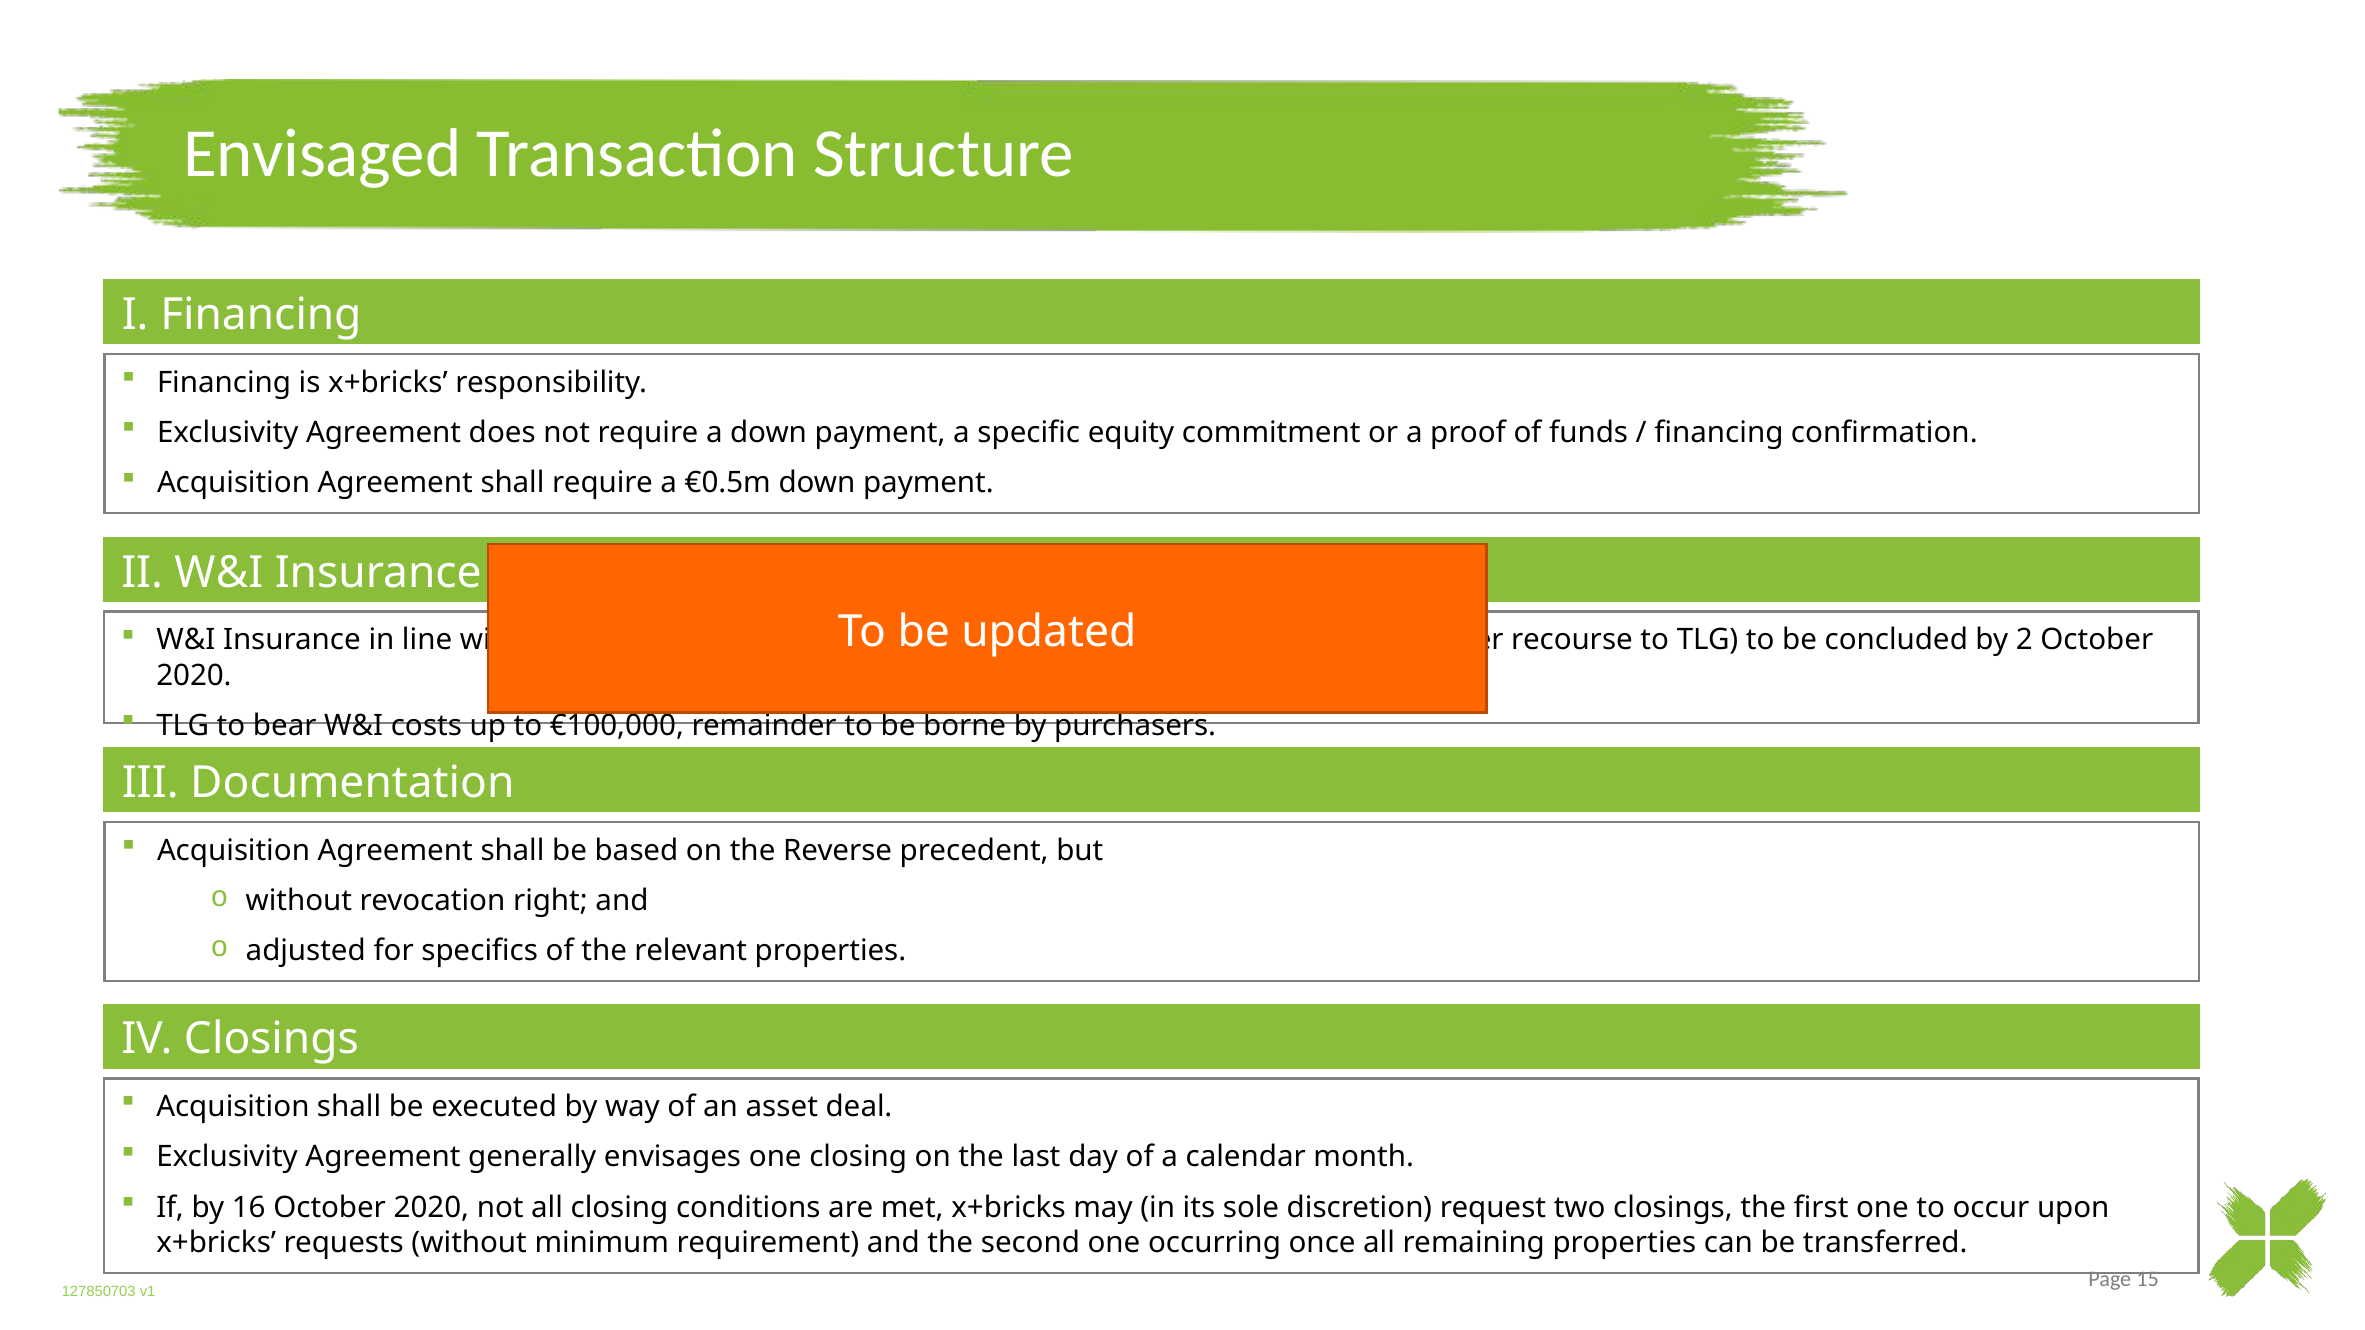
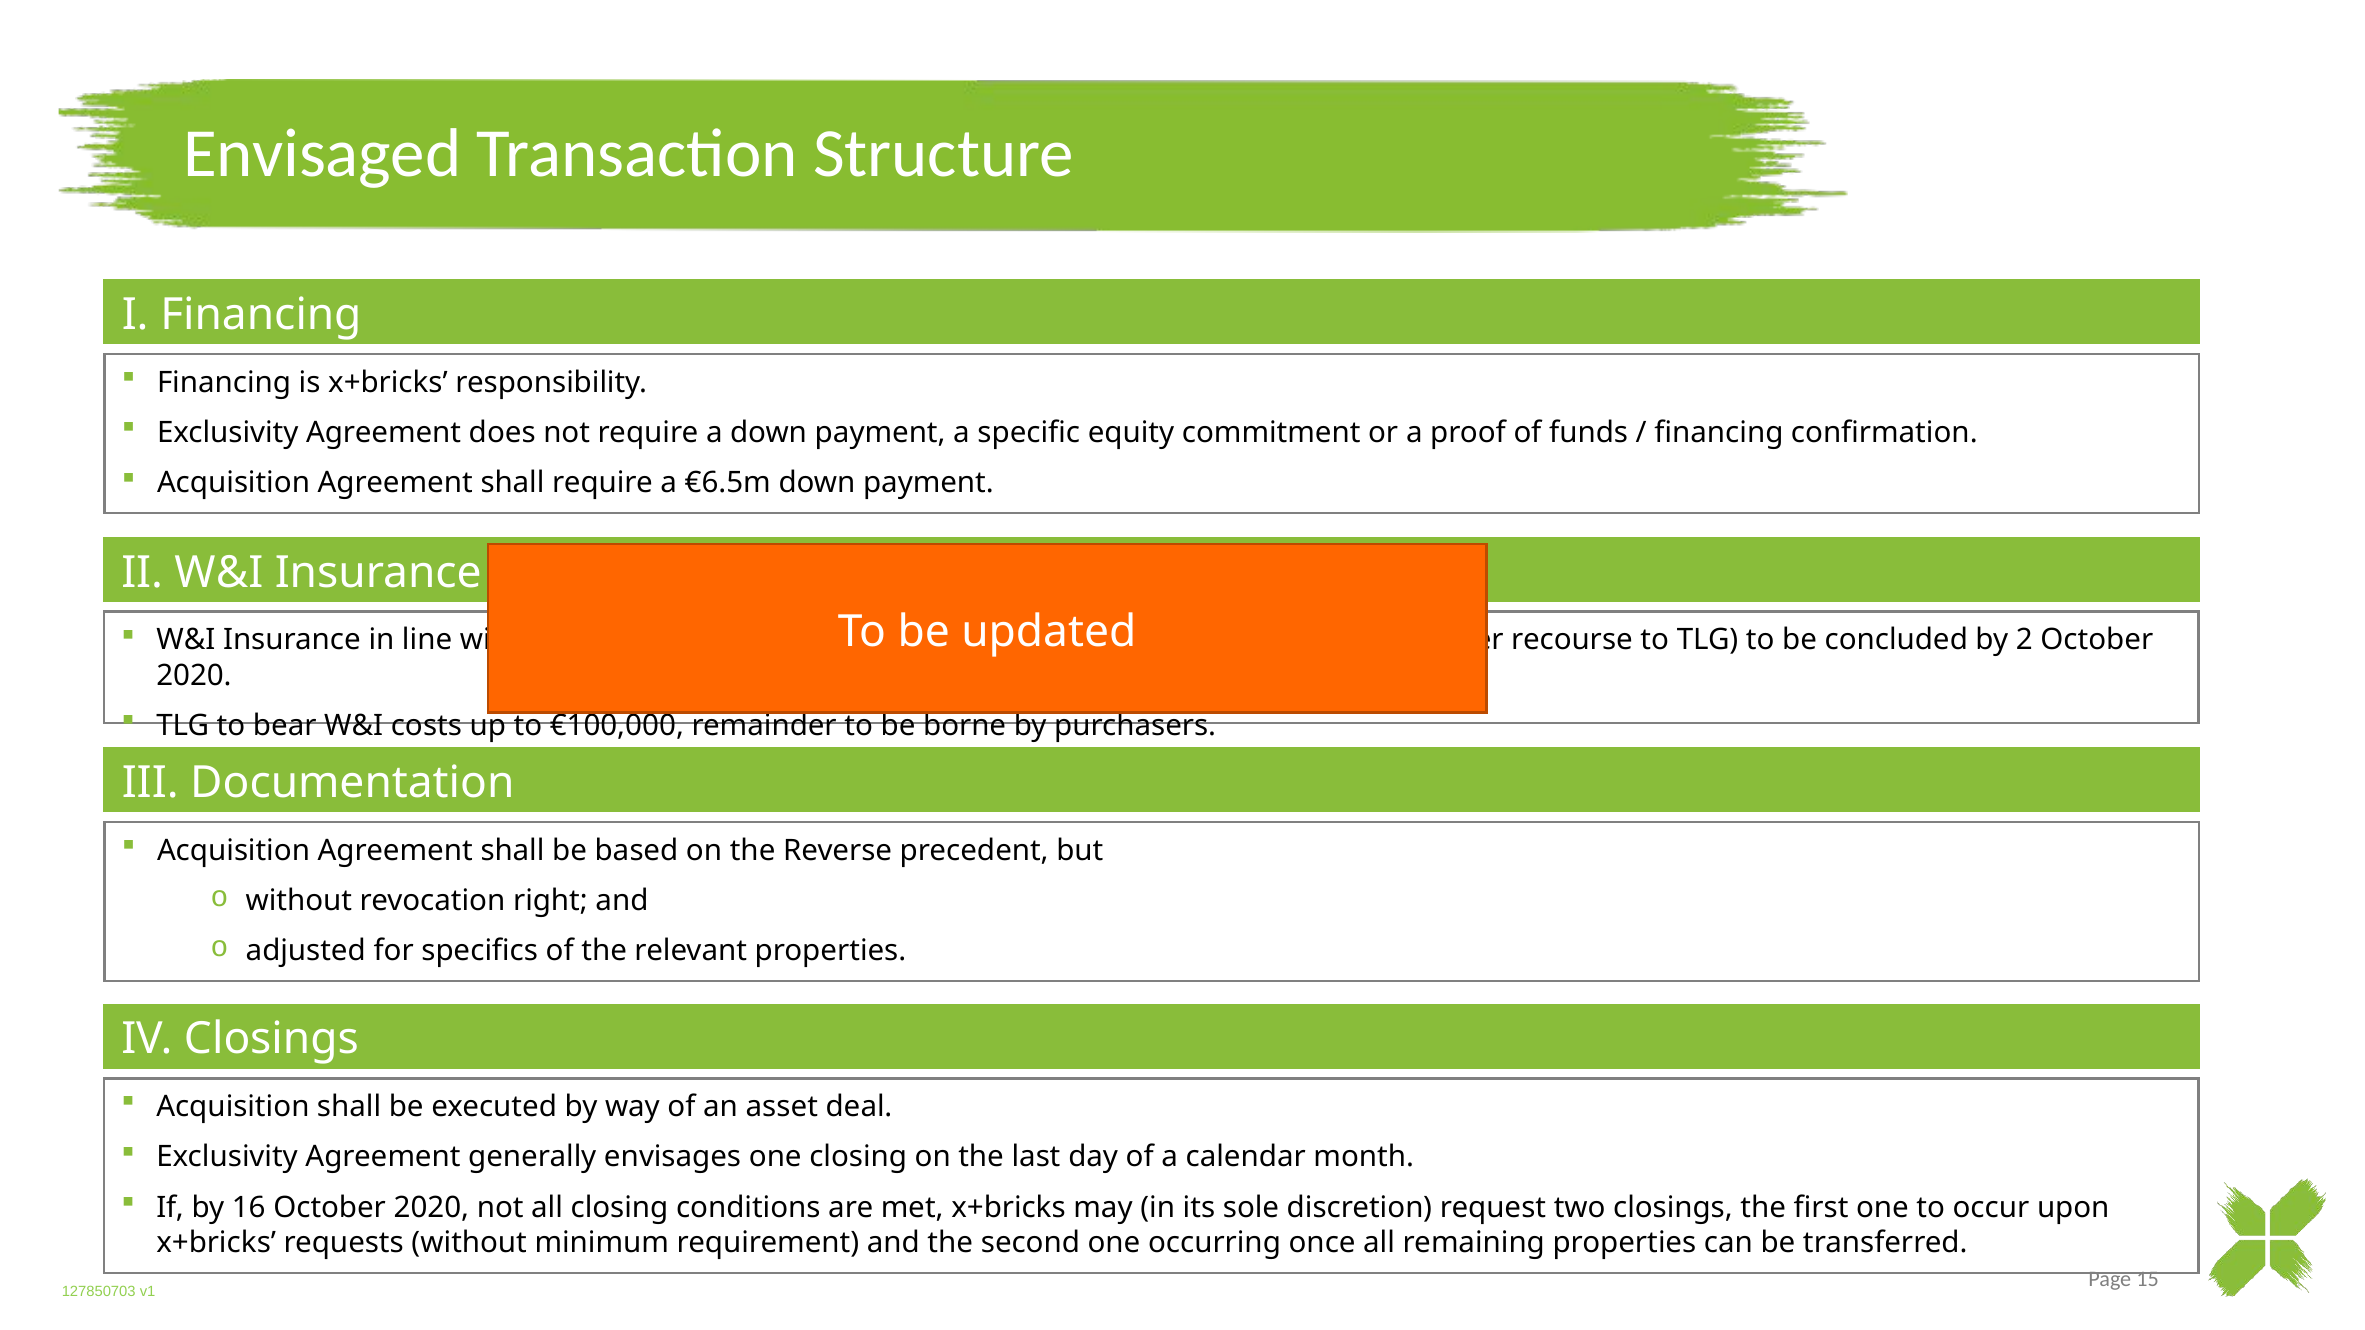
€0.5m: €0.5m -> €6.5m
